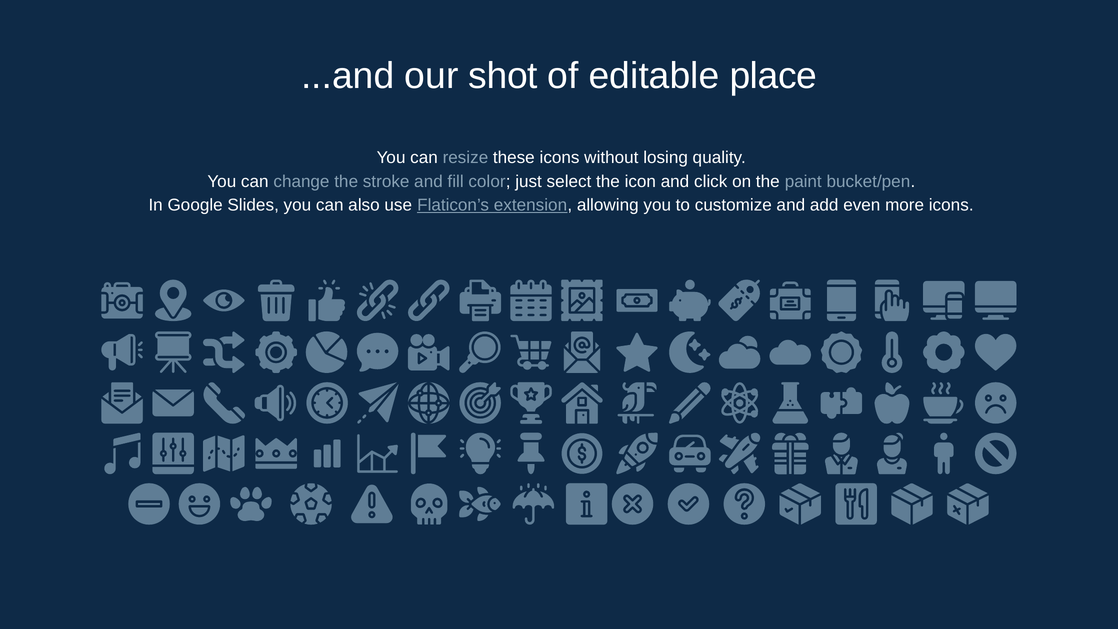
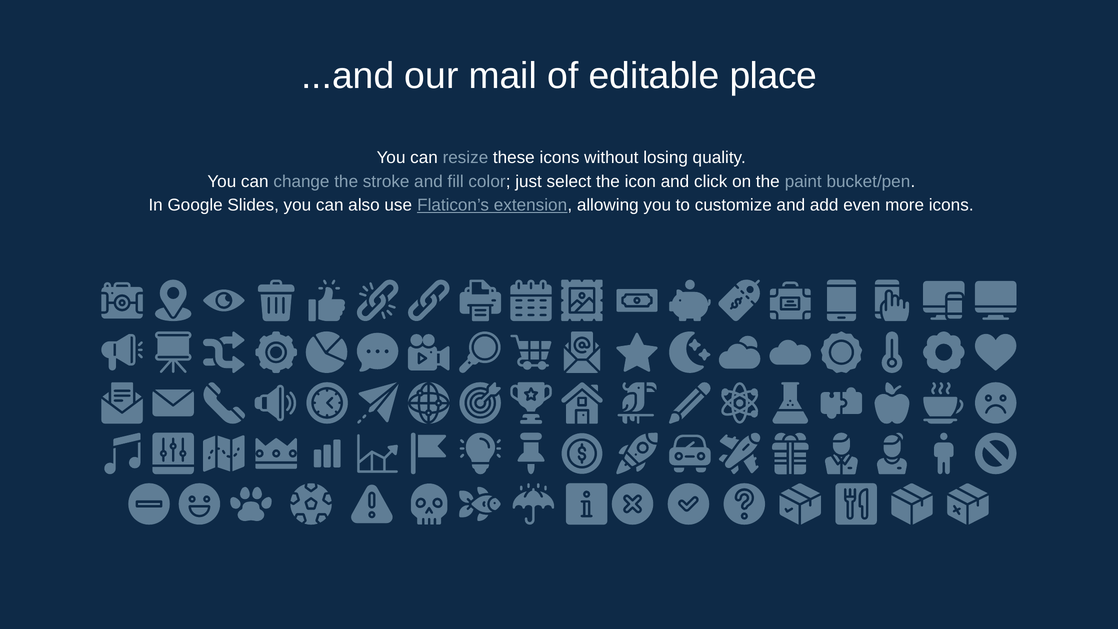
shot: shot -> mail
